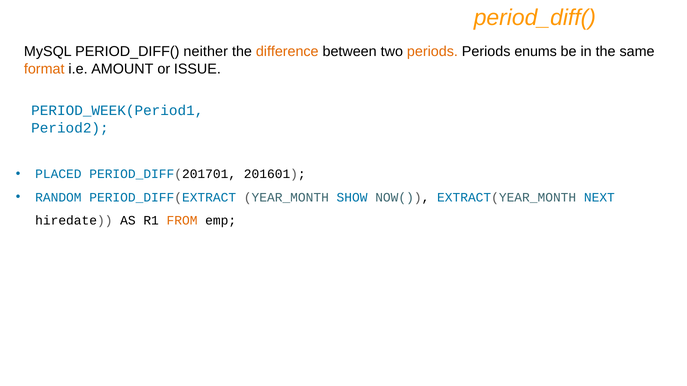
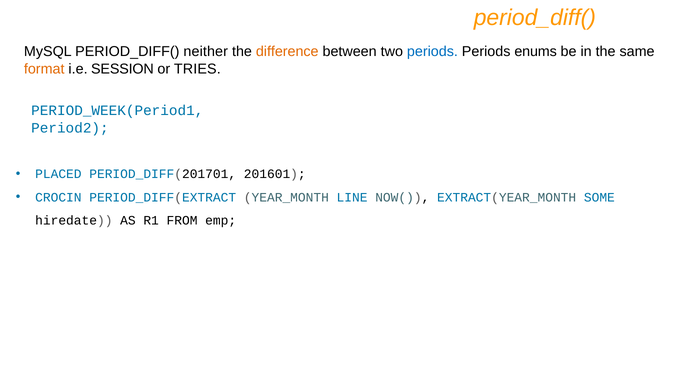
periods at (432, 52) colour: orange -> blue
AMOUNT: AMOUNT -> SESSION
ISSUE: ISSUE -> TRIES
RANDOM: RANDOM -> CROCIN
SHOW: SHOW -> LINE
NEXT: NEXT -> SOME
FROM colour: orange -> black
